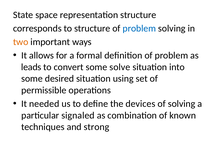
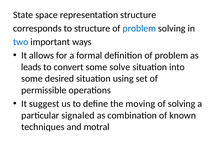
two colour: orange -> blue
needed: needed -> suggest
devices: devices -> moving
strong: strong -> motral
